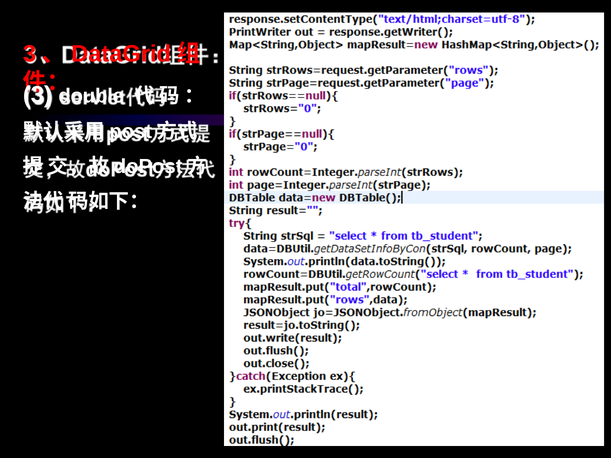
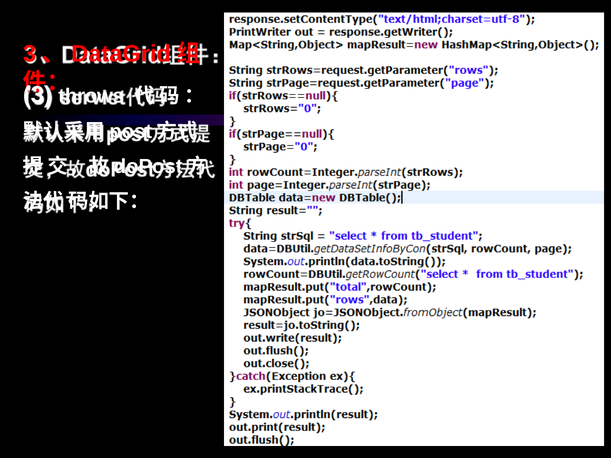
double: double -> throws
